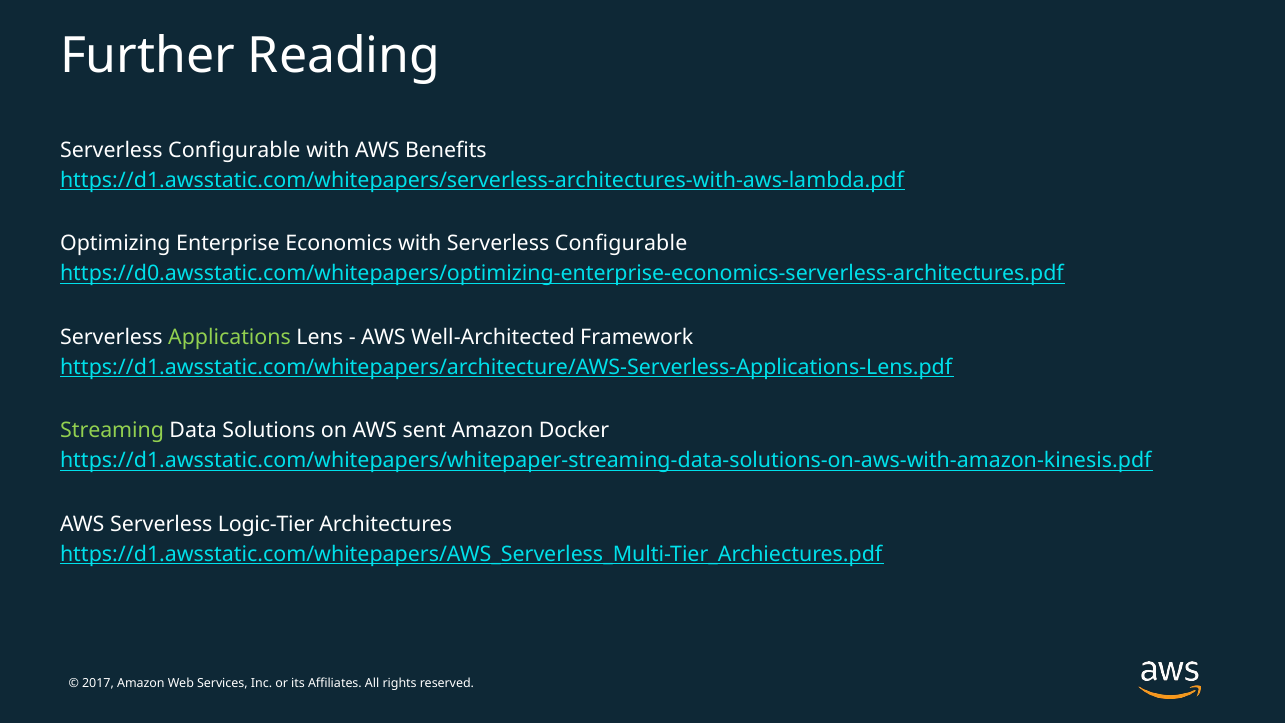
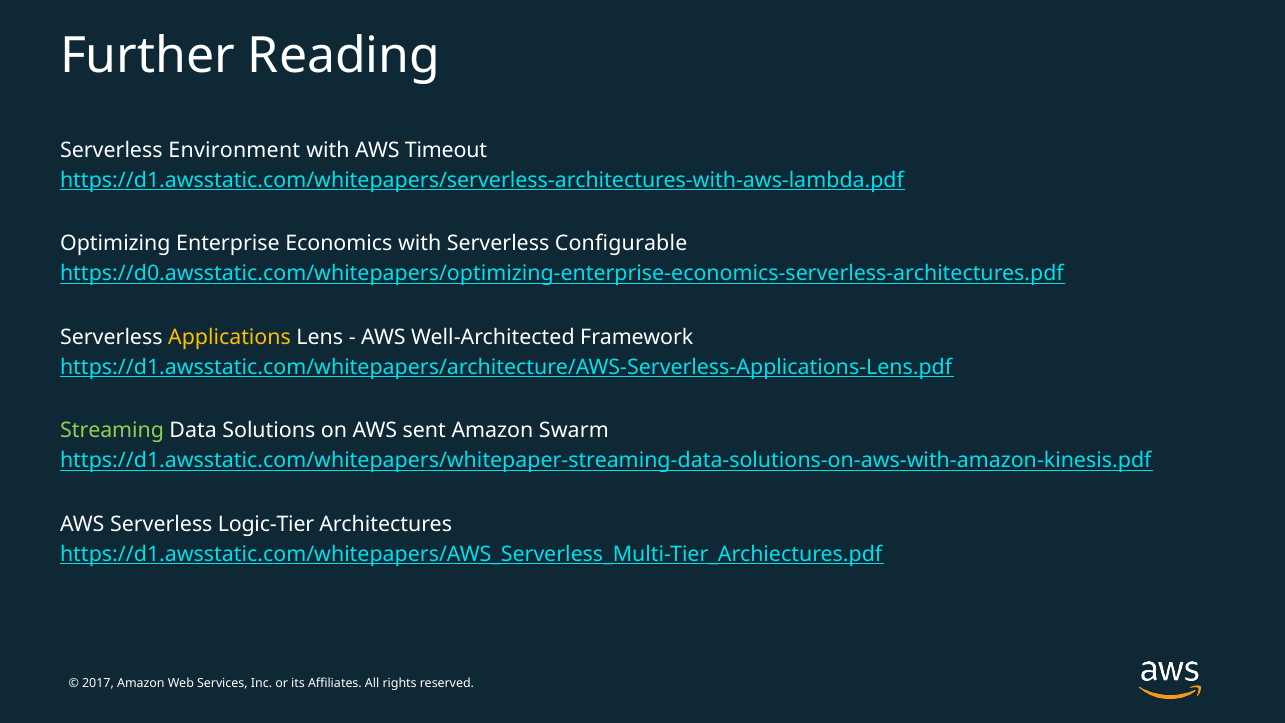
Configurable at (234, 150): Configurable -> Environment
Benefits: Benefits -> Timeout
Applications colour: light green -> yellow
Docker: Docker -> Swarm
